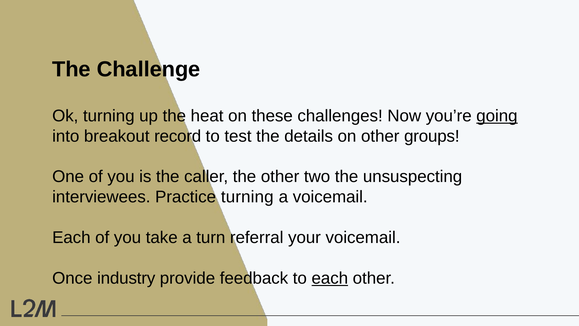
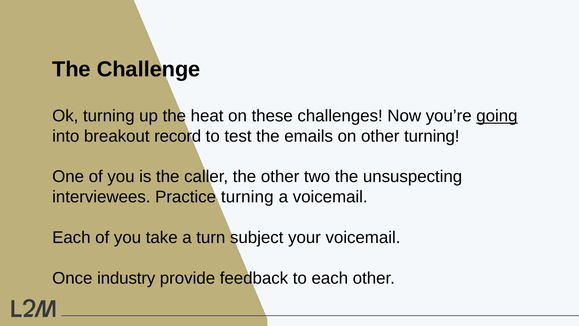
details: details -> emails
other groups: groups -> turning
referral: referral -> subject
each at (330, 278) underline: present -> none
